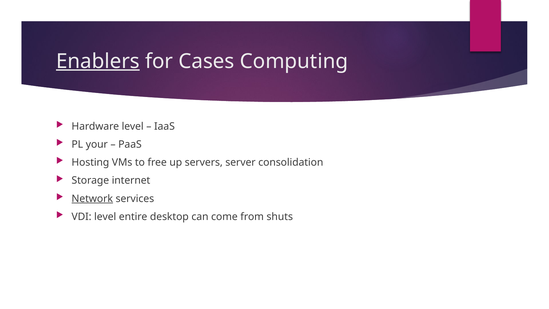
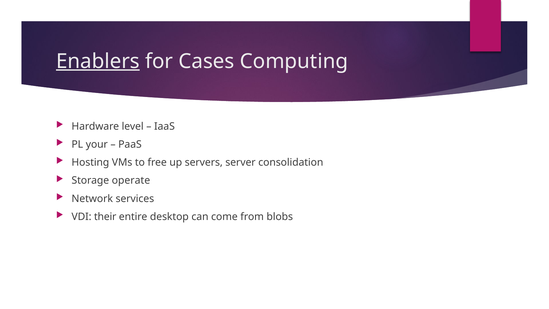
internet: internet -> operate
Network underline: present -> none
VDI level: level -> their
shuts: shuts -> blobs
